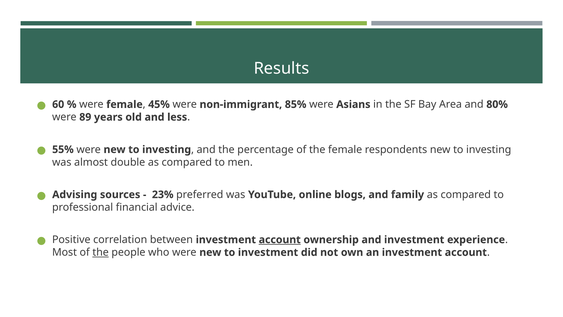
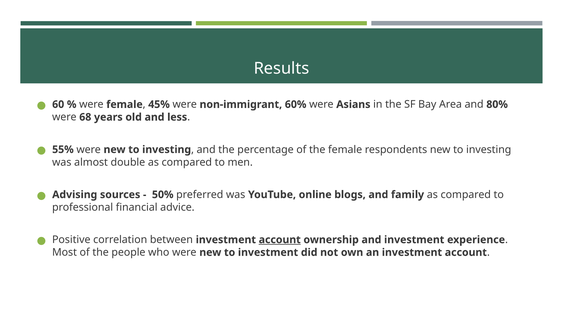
85%: 85% -> 60%
89: 89 -> 68
23%: 23% -> 50%
the at (101, 252) underline: present -> none
